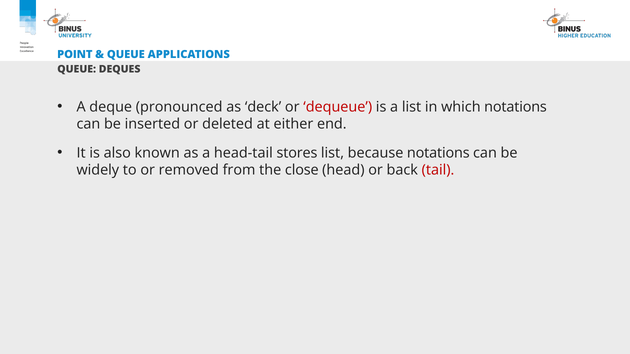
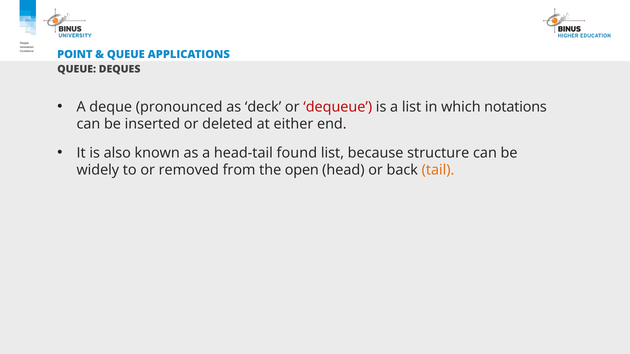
stores: stores -> found
because notations: notations -> structure
close: close -> open
tail colour: red -> orange
